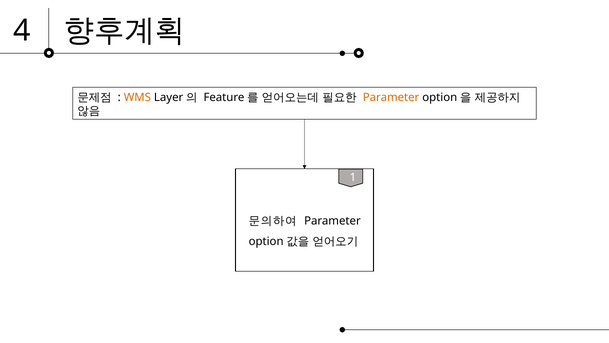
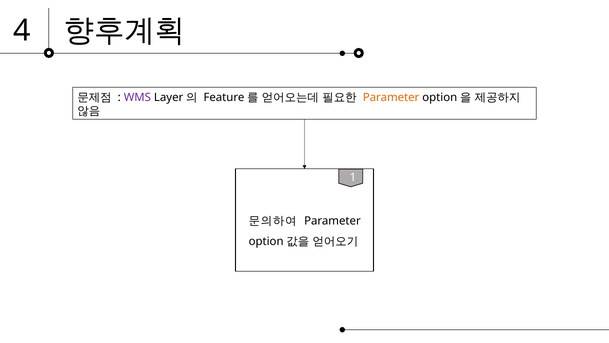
WMS colour: orange -> purple
